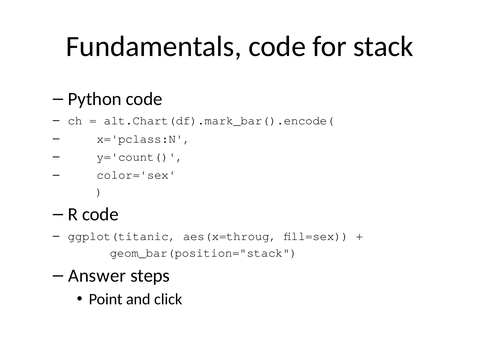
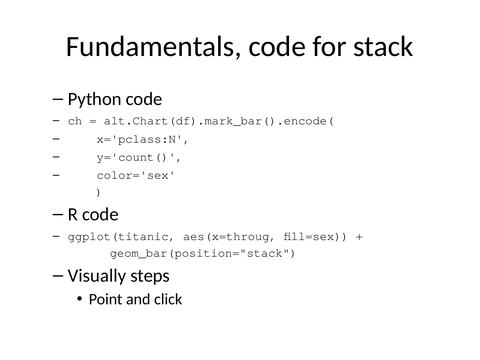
Answer: Answer -> Visually
